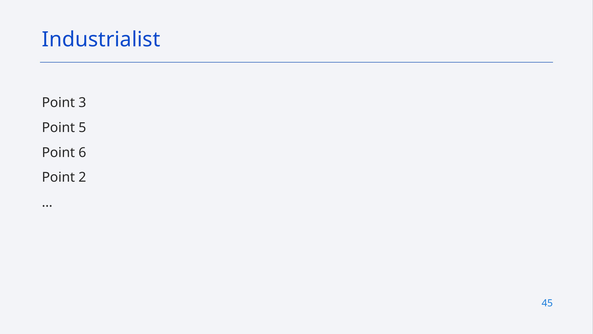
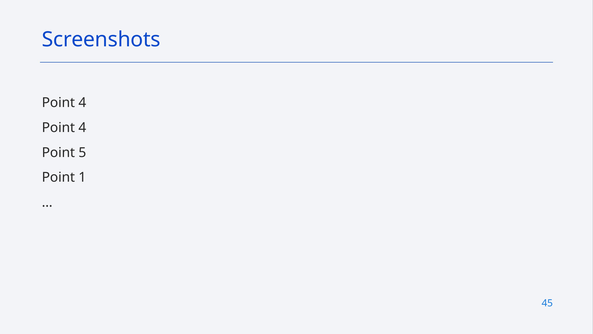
Industrialist: Industrialist -> Screenshots
3 at (82, 102): 3 -> 4
5 at (82, 127): 5 -> 4
6: 6 -> 5
2: 2 -> 1
